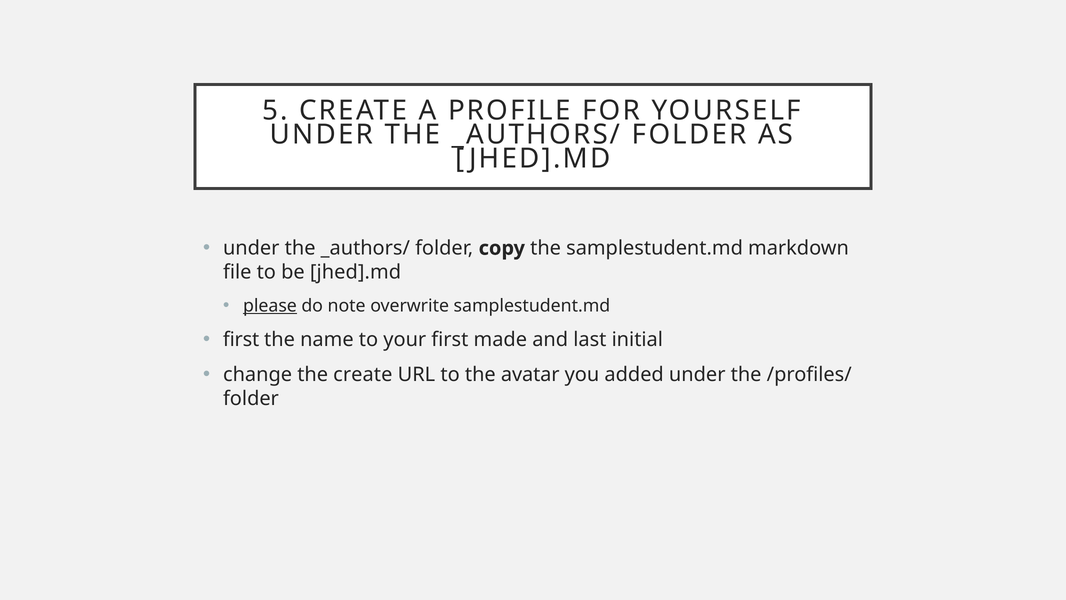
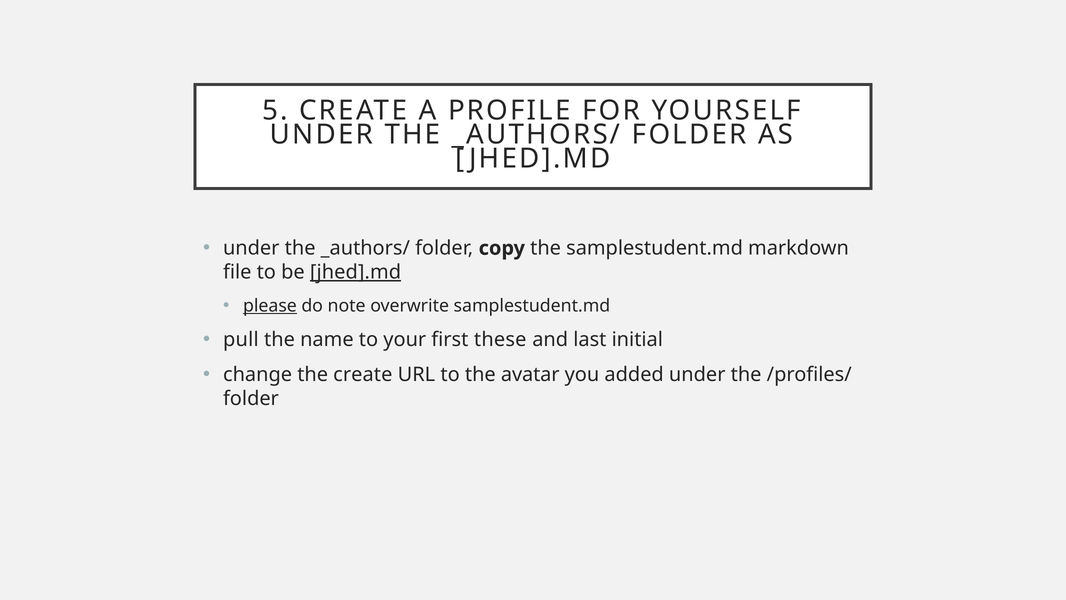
jhed].md at (355, 272) underline: none -> present
first at (241, 340): first -> pull
made: made -> these
